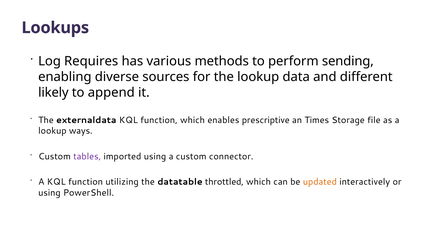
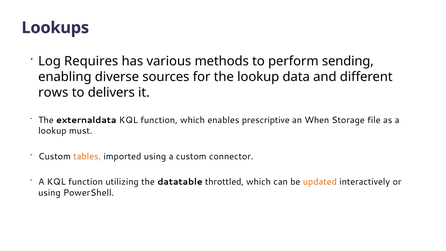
likely: likely -> rows
append: append -> delivers
Times: Times -> When
ways: ways -> must
tables colour: purple -> orange
